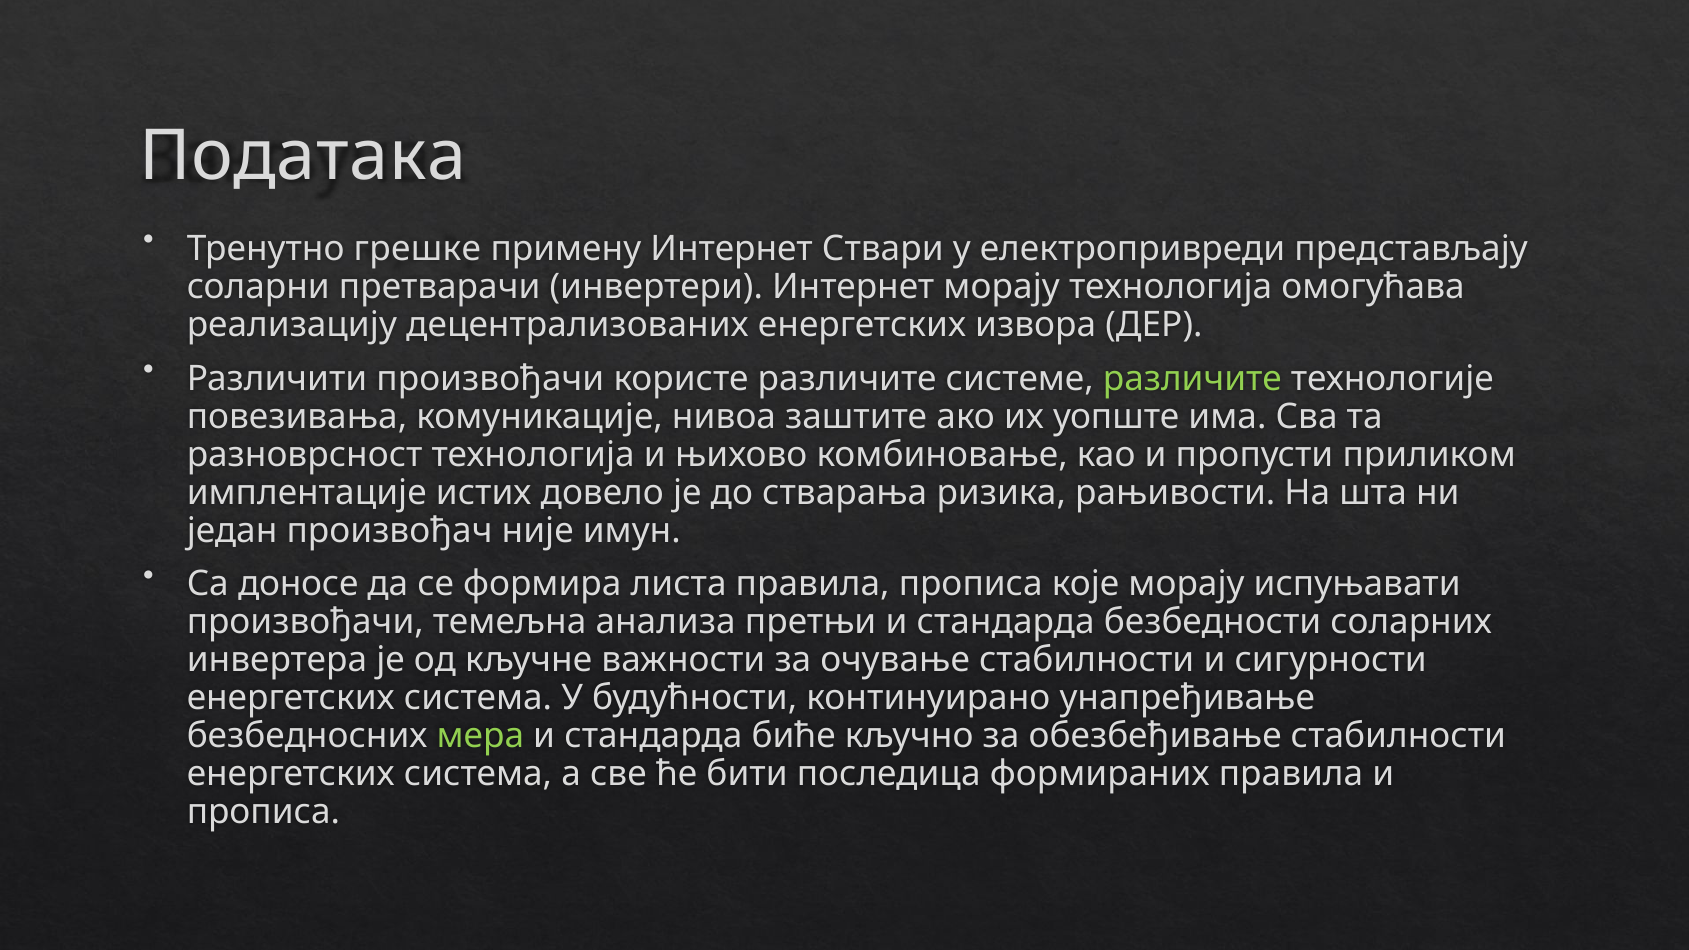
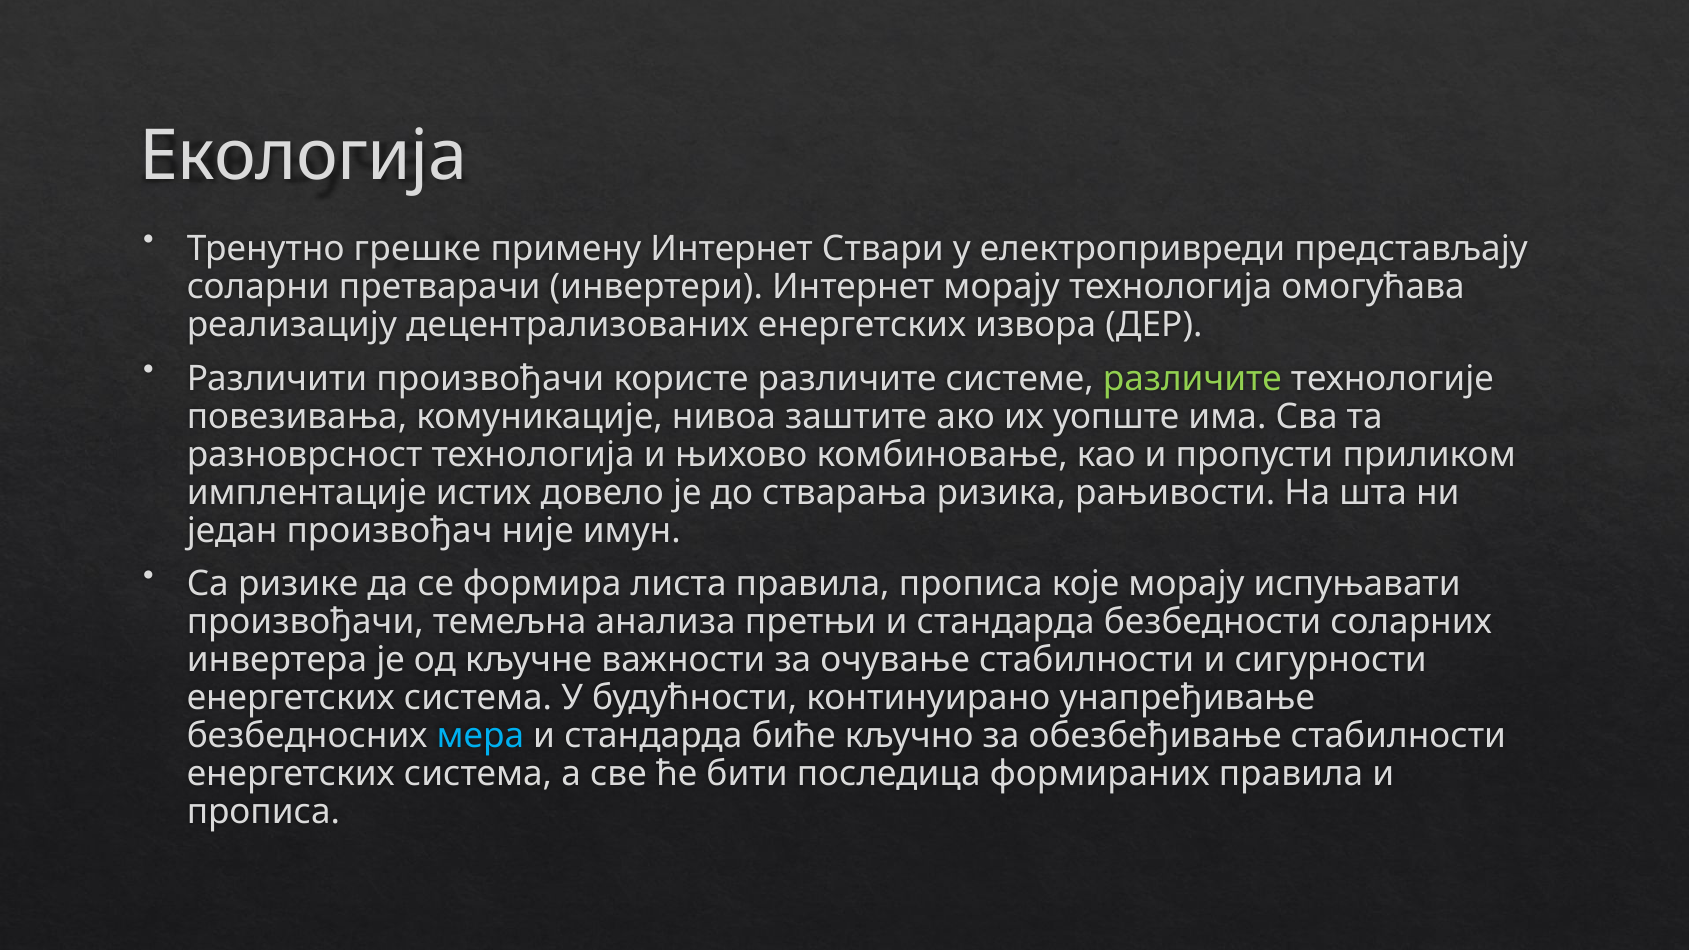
Података: Података -> Екологија
доносе: доносе -> ризике
мера colour: light green -> light blue
